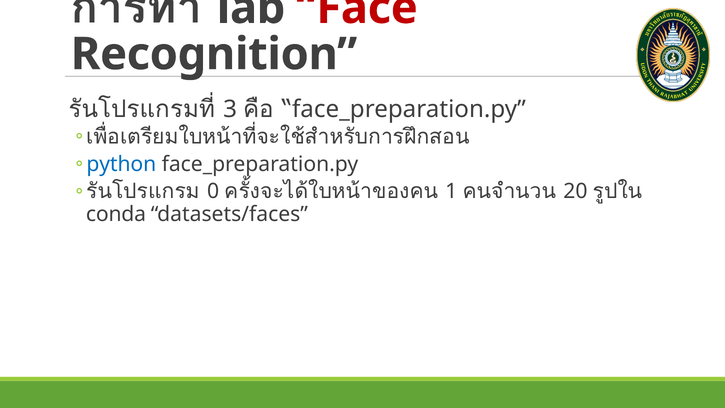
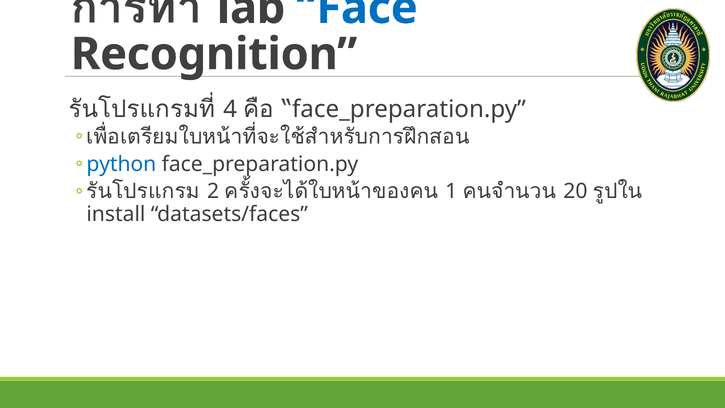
Face colour: red -> blue
3: 3 -> 4
0: 0 -> 2
conda: conda -> install
